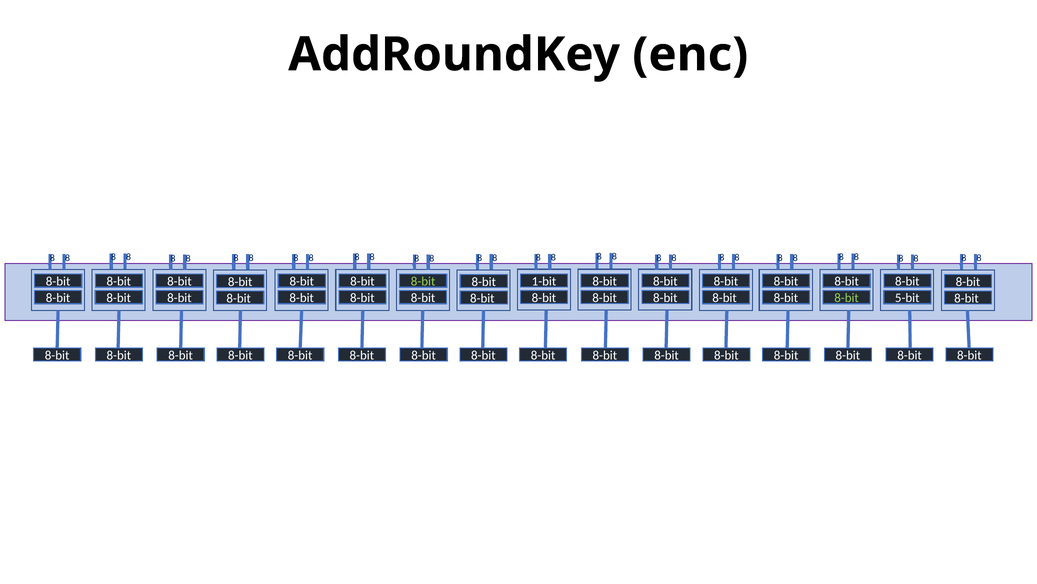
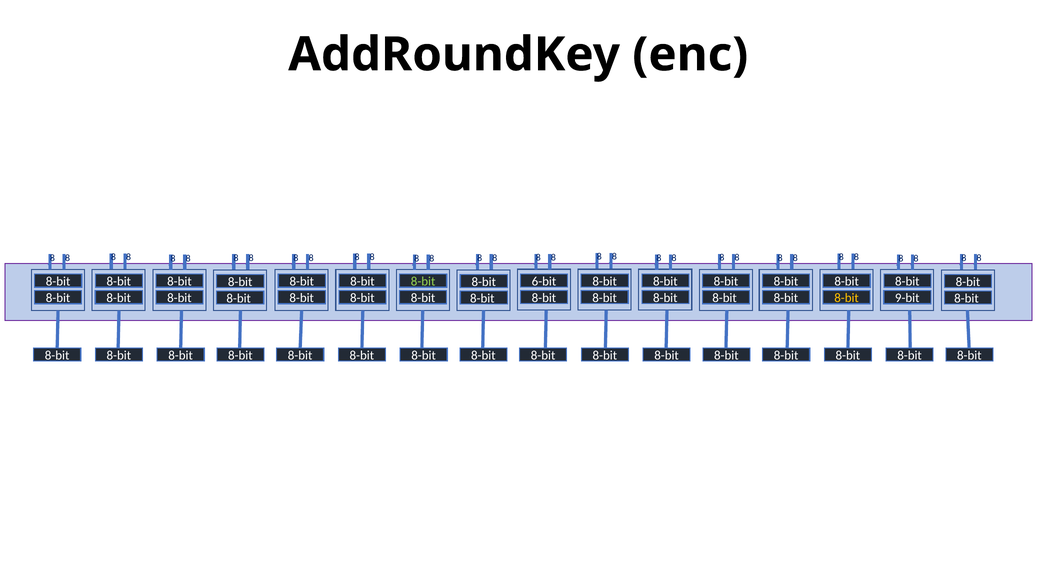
1-bit: 1-bit -> 6-bit
8-bit at (847, 298) colour: light green -> yellow
5-bit: 5-bit -> 9-bit
